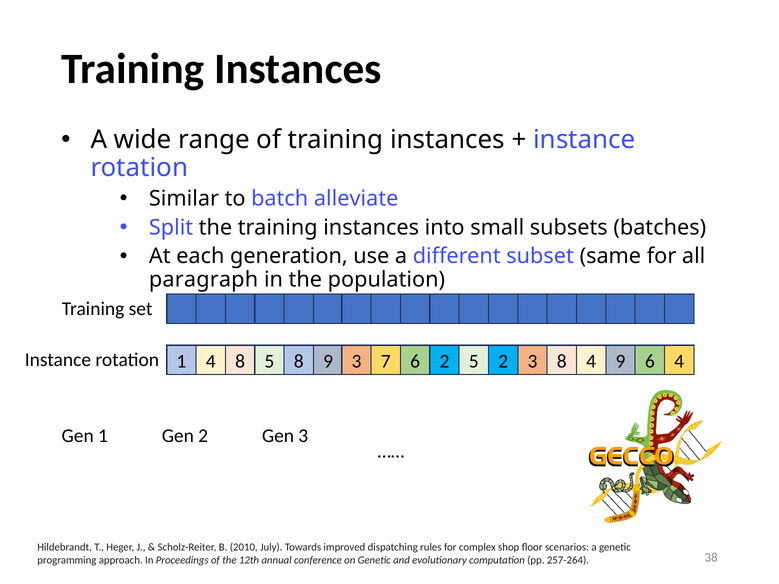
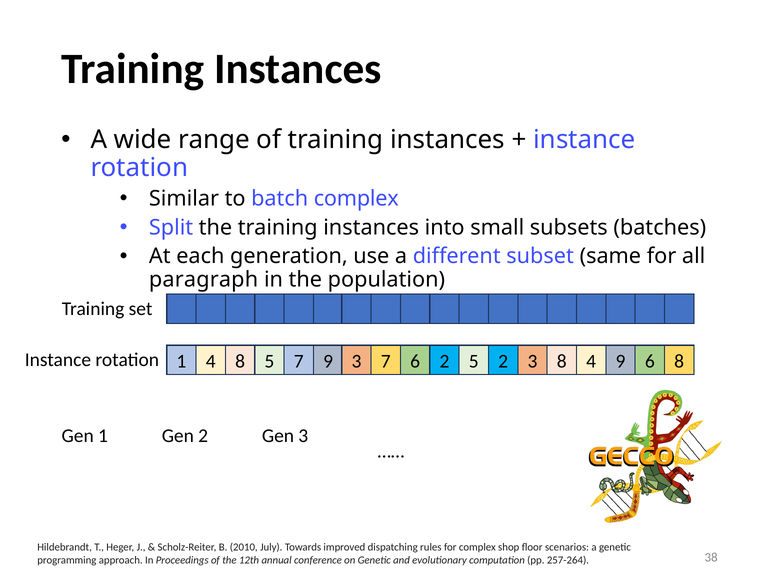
batch alleviate: alleviate -> complex
5 8: 8 -> 7
6 4: 4 -> 8
